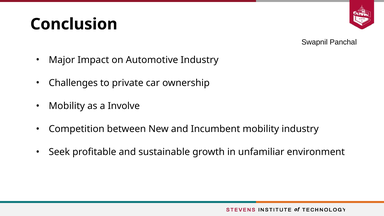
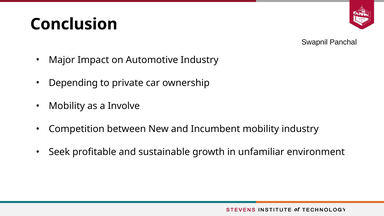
Challenges: Challenges -> Depending
